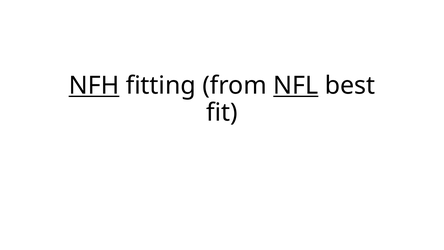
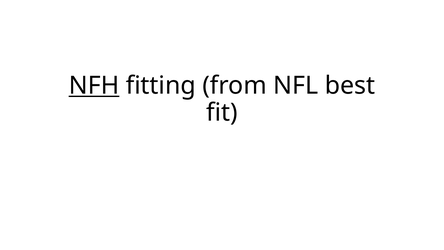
NFL underline: present -> none
